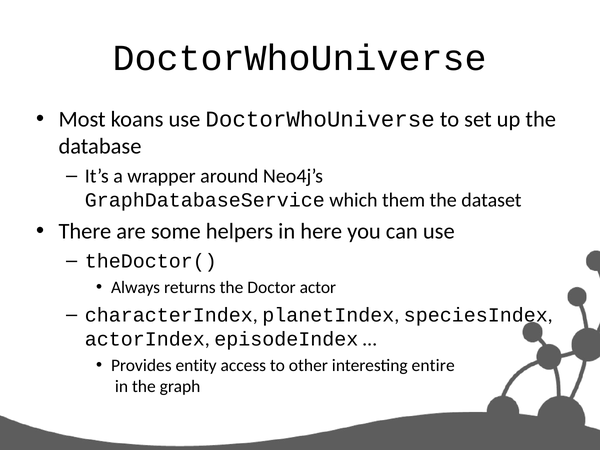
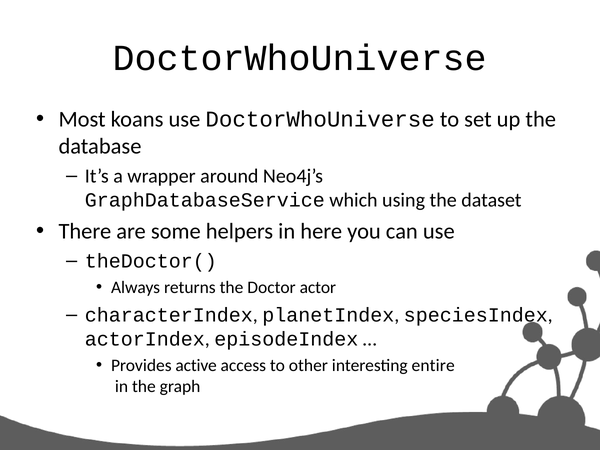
them: them -> using
entity: entity -> active
